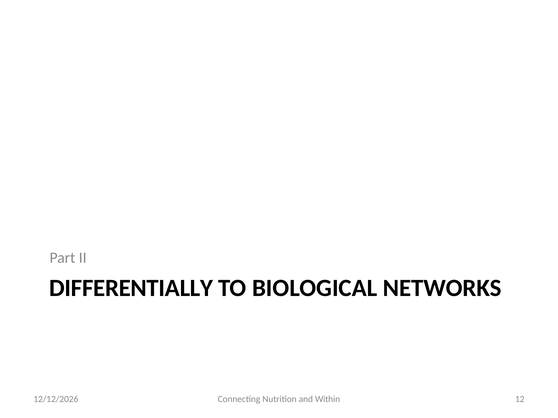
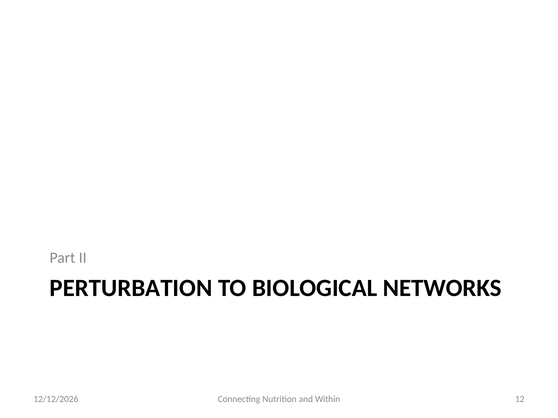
DIFFERENTIALLY: DIFFERENTIALLY -> PERTURBATION
